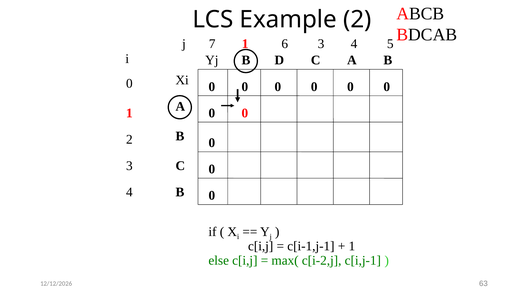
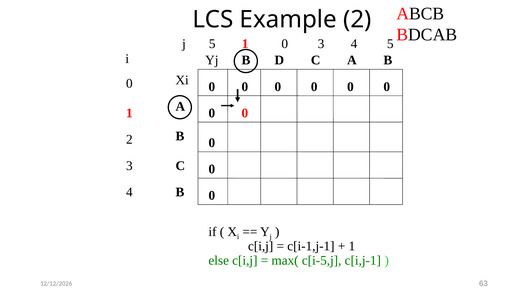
j 7: 7 -> 5
1 6: 6 -> 0
c[i-2,j: c[i-2,j -> c[i-5,j
